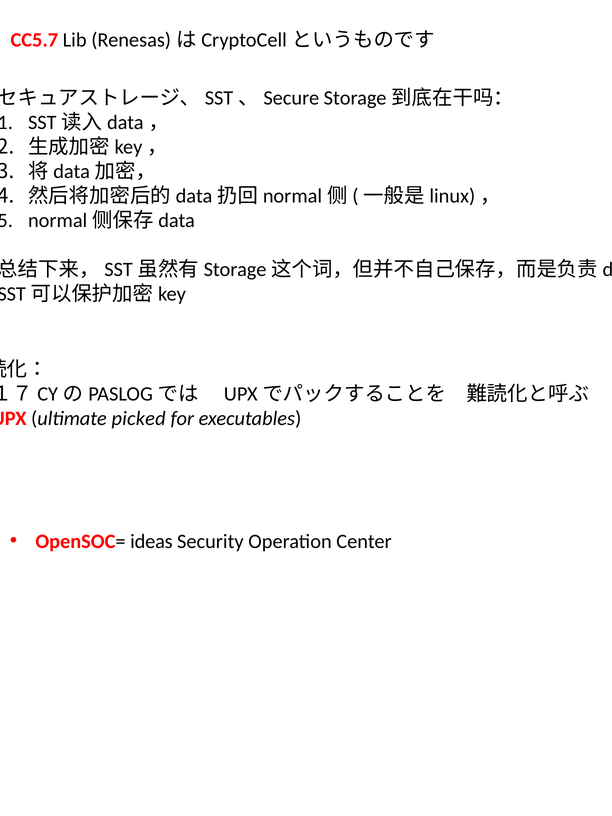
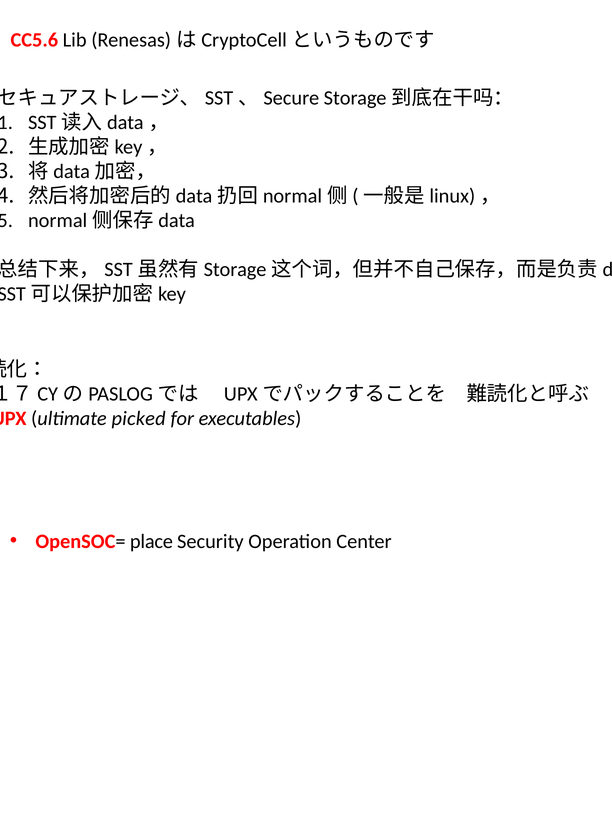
CC5.7: CC5.7 -> CC5.6
ideas: ideas -> place
